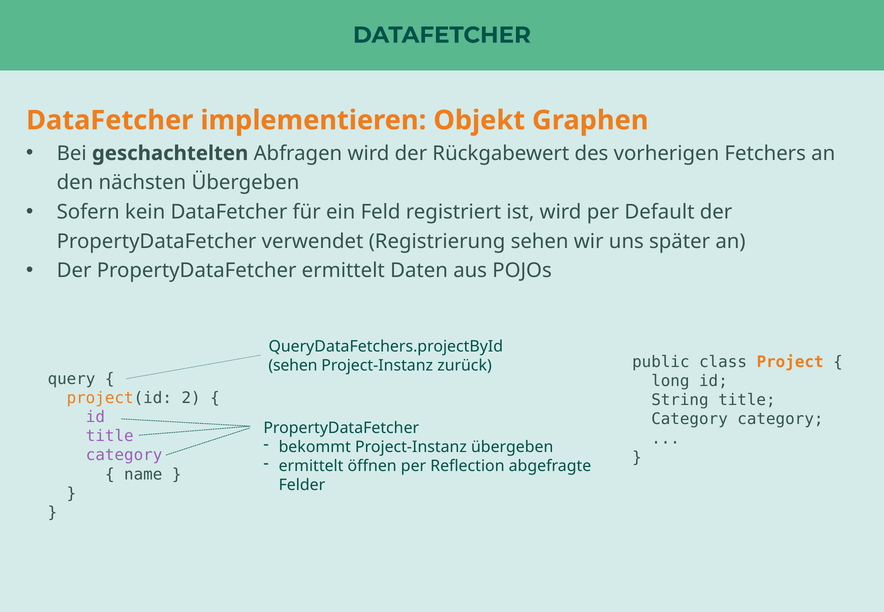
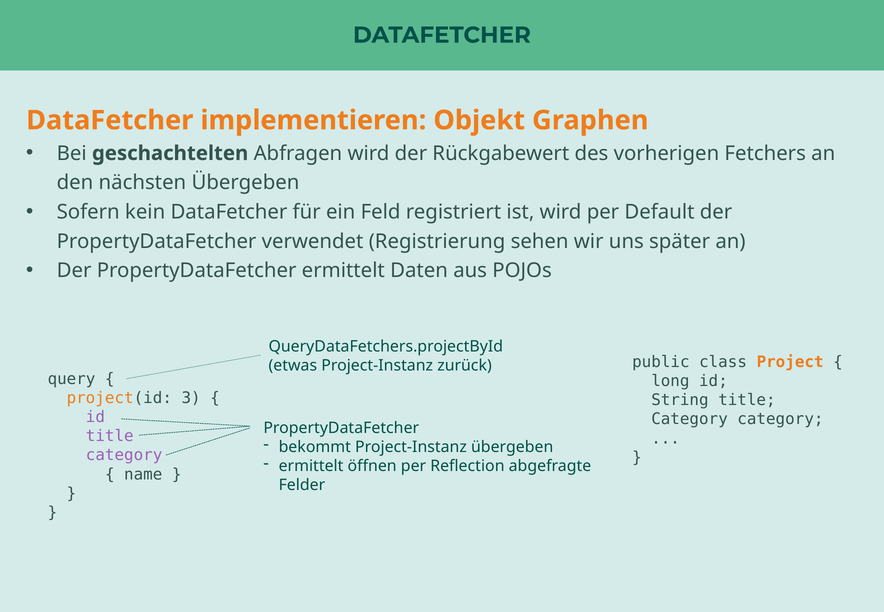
sehen at (293, 366): sehen -> etwas
2: 2 -> 3
